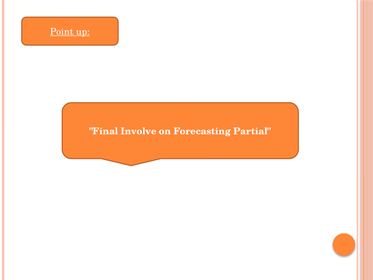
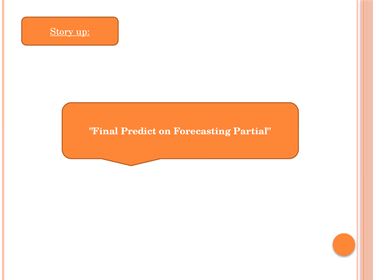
Point: Point -> Story
Involve: Involve -> Predict
